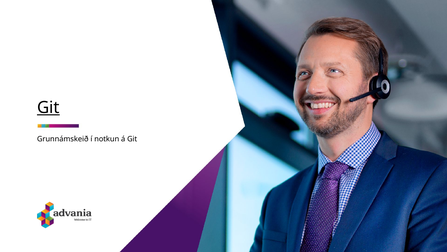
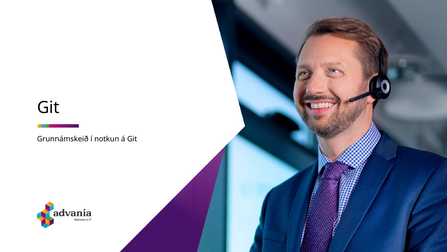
Git at (48, 107) underline: present -> none
